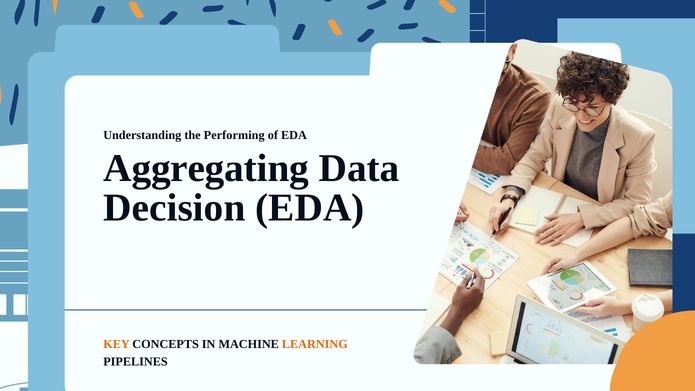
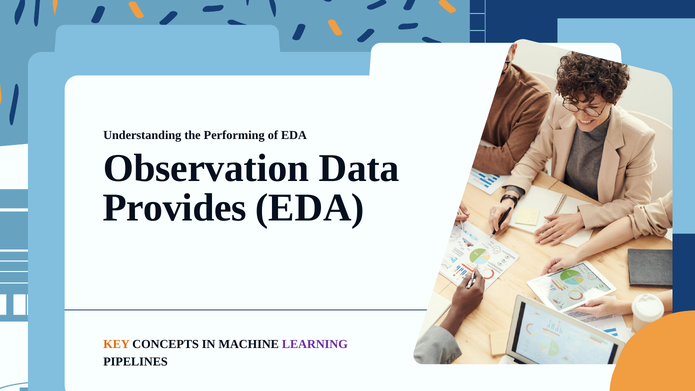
Aggregating: Aggregating -> Observation
Decision: Decision -> Provides
LEARNING colour: orange -> purple
